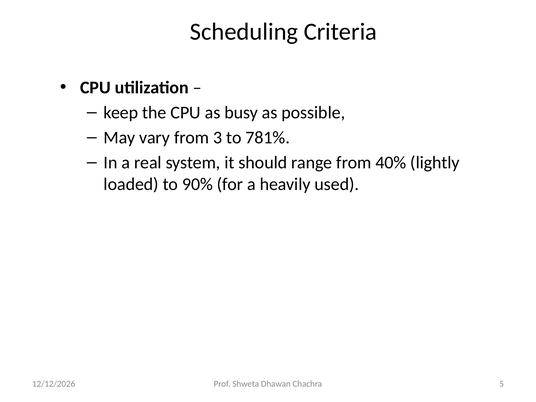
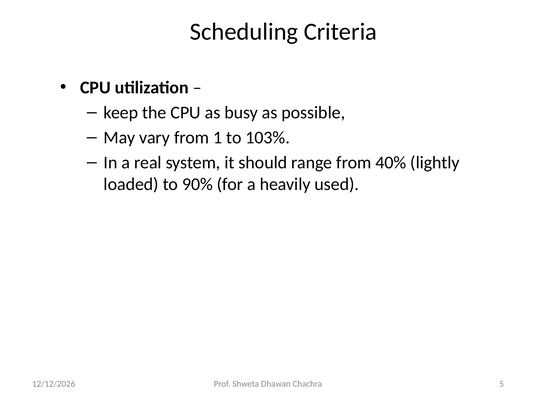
3: 3 -> 1
781%: 781% -> 103%
